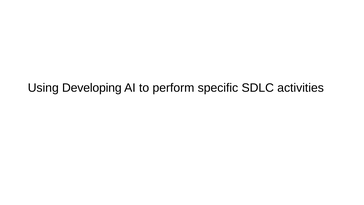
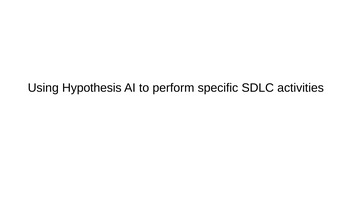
Developing: Developing -> Hypothesis
